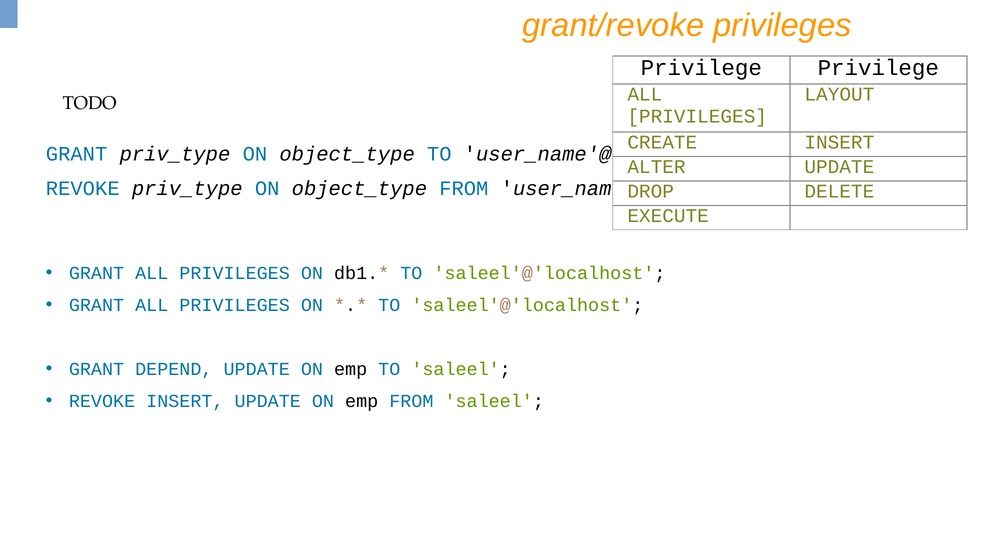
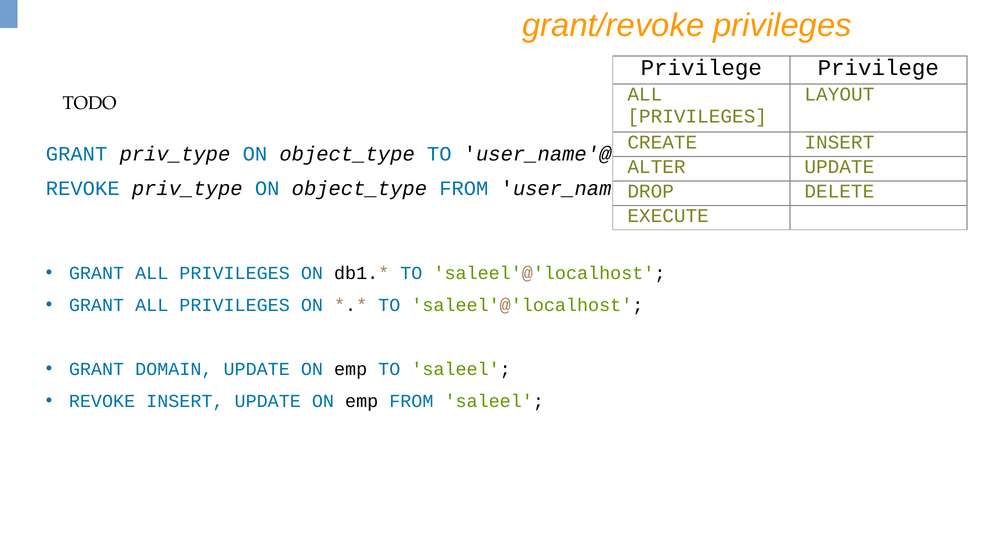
DEPEND: DEPEND -> DOMAIN
